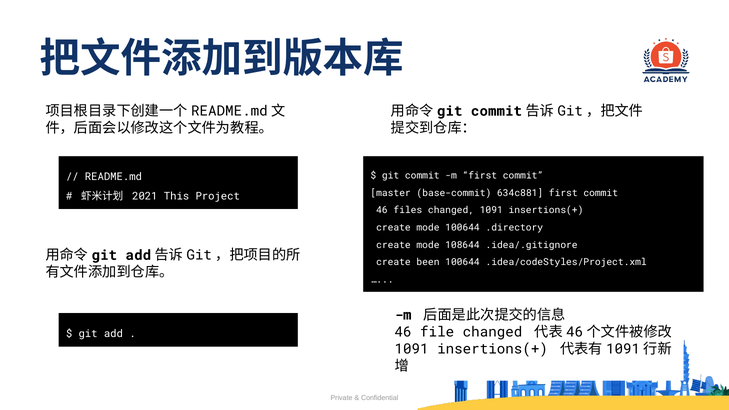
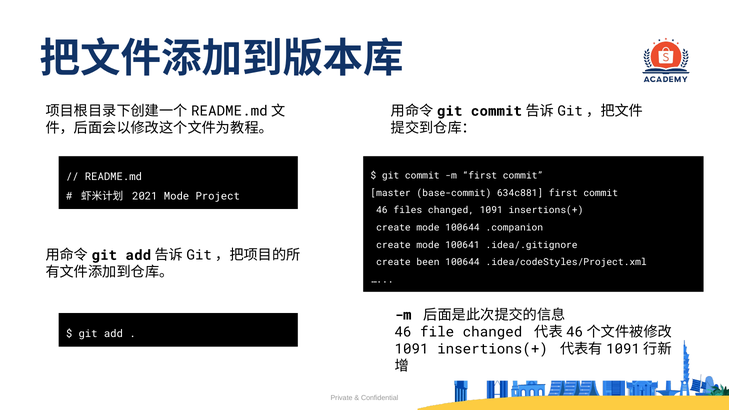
2021 This: This -> Mode
.directory: .directory -> .companion
108644: 108644 -> 100641
